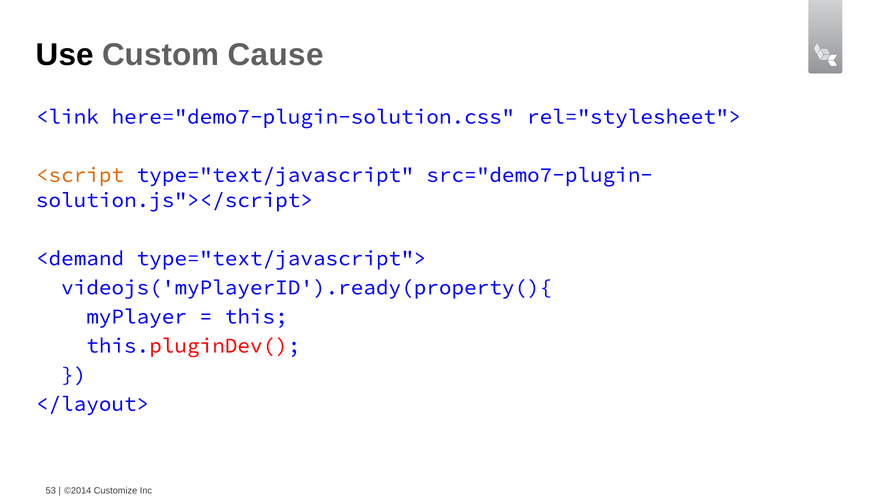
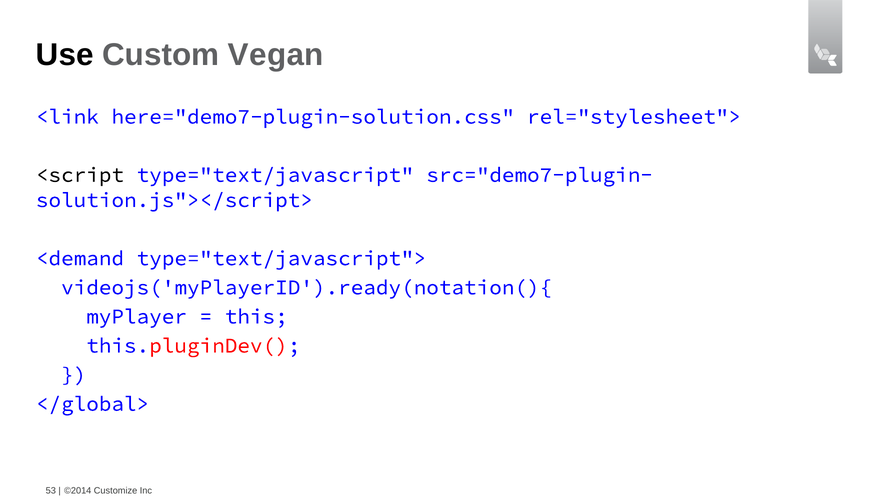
Cause: Cause -> Vegan
<script colour: orange -> black
videojs('myPlayerID').ready(property(){: videojs('myPlayerID').ready(property(){ -> videojs('myPlayerID').ready(notation(){
</layout>: </layout> -> </global>
